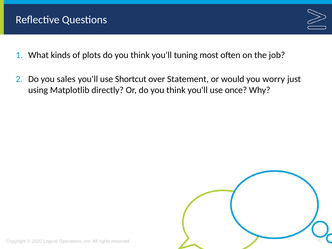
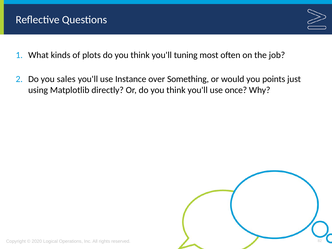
Shortcut: Shortcut -> Instance
Statement: Statement -> Something
worry: worry -> points
